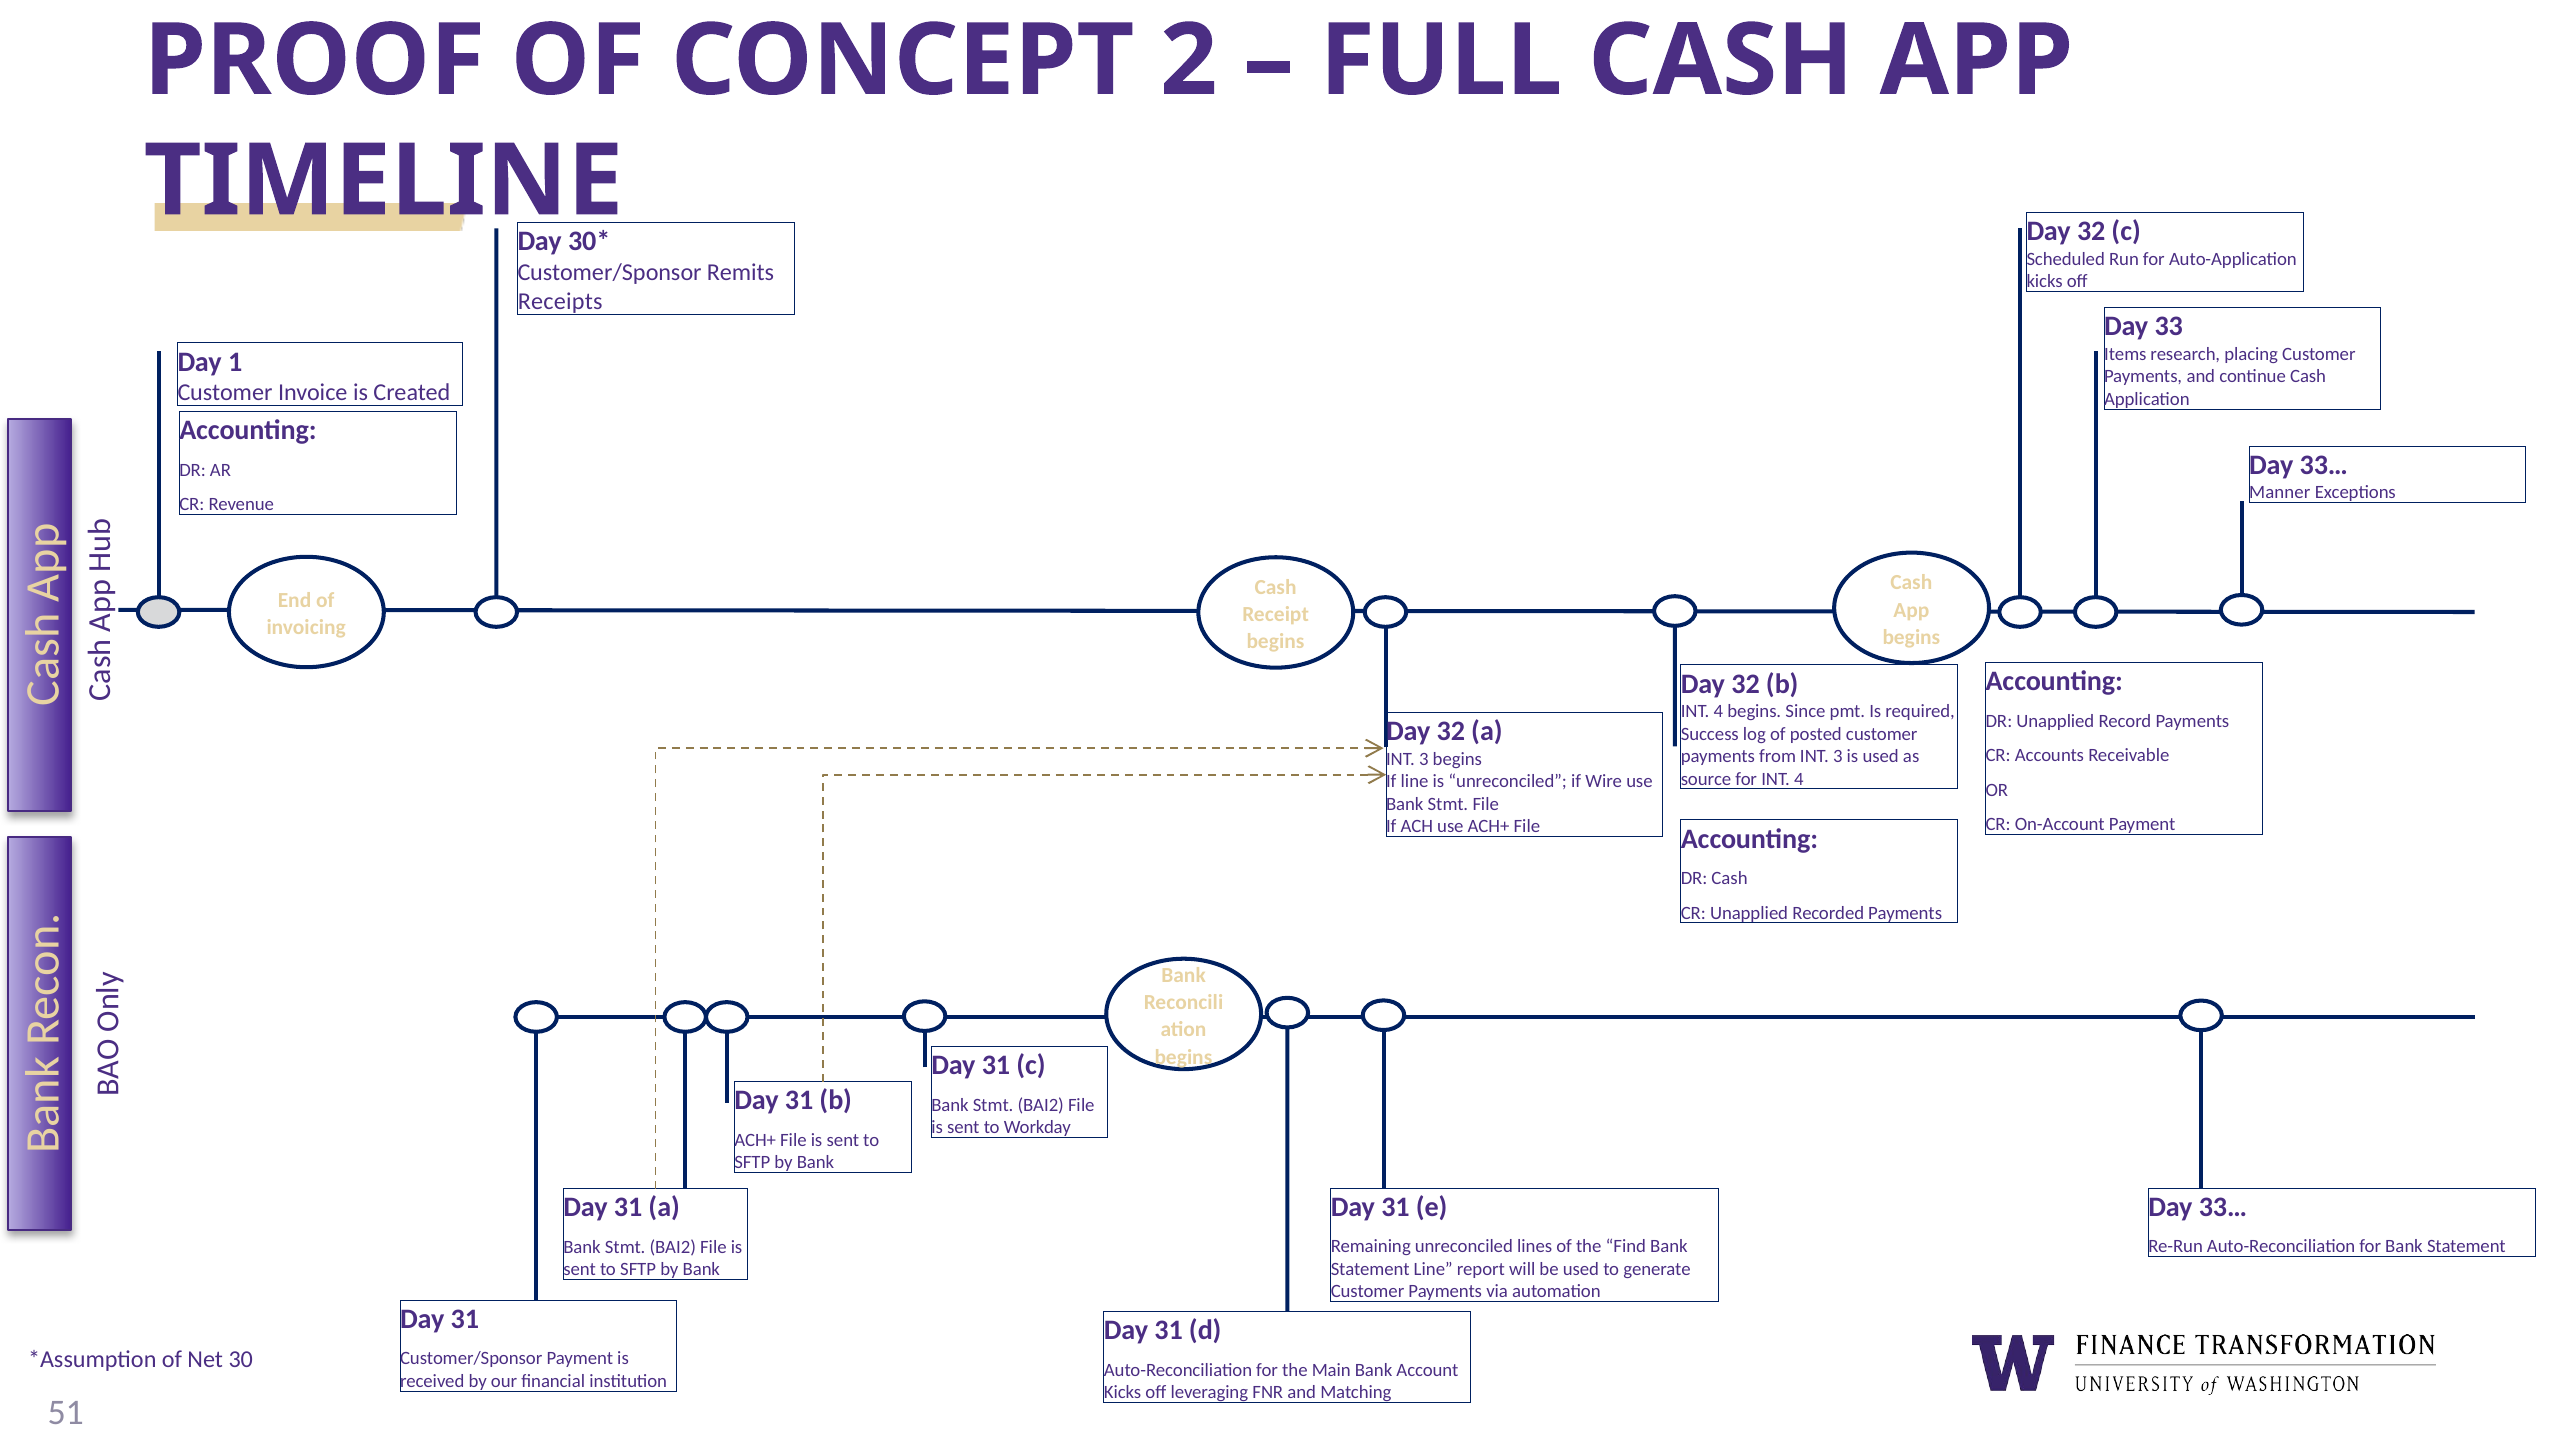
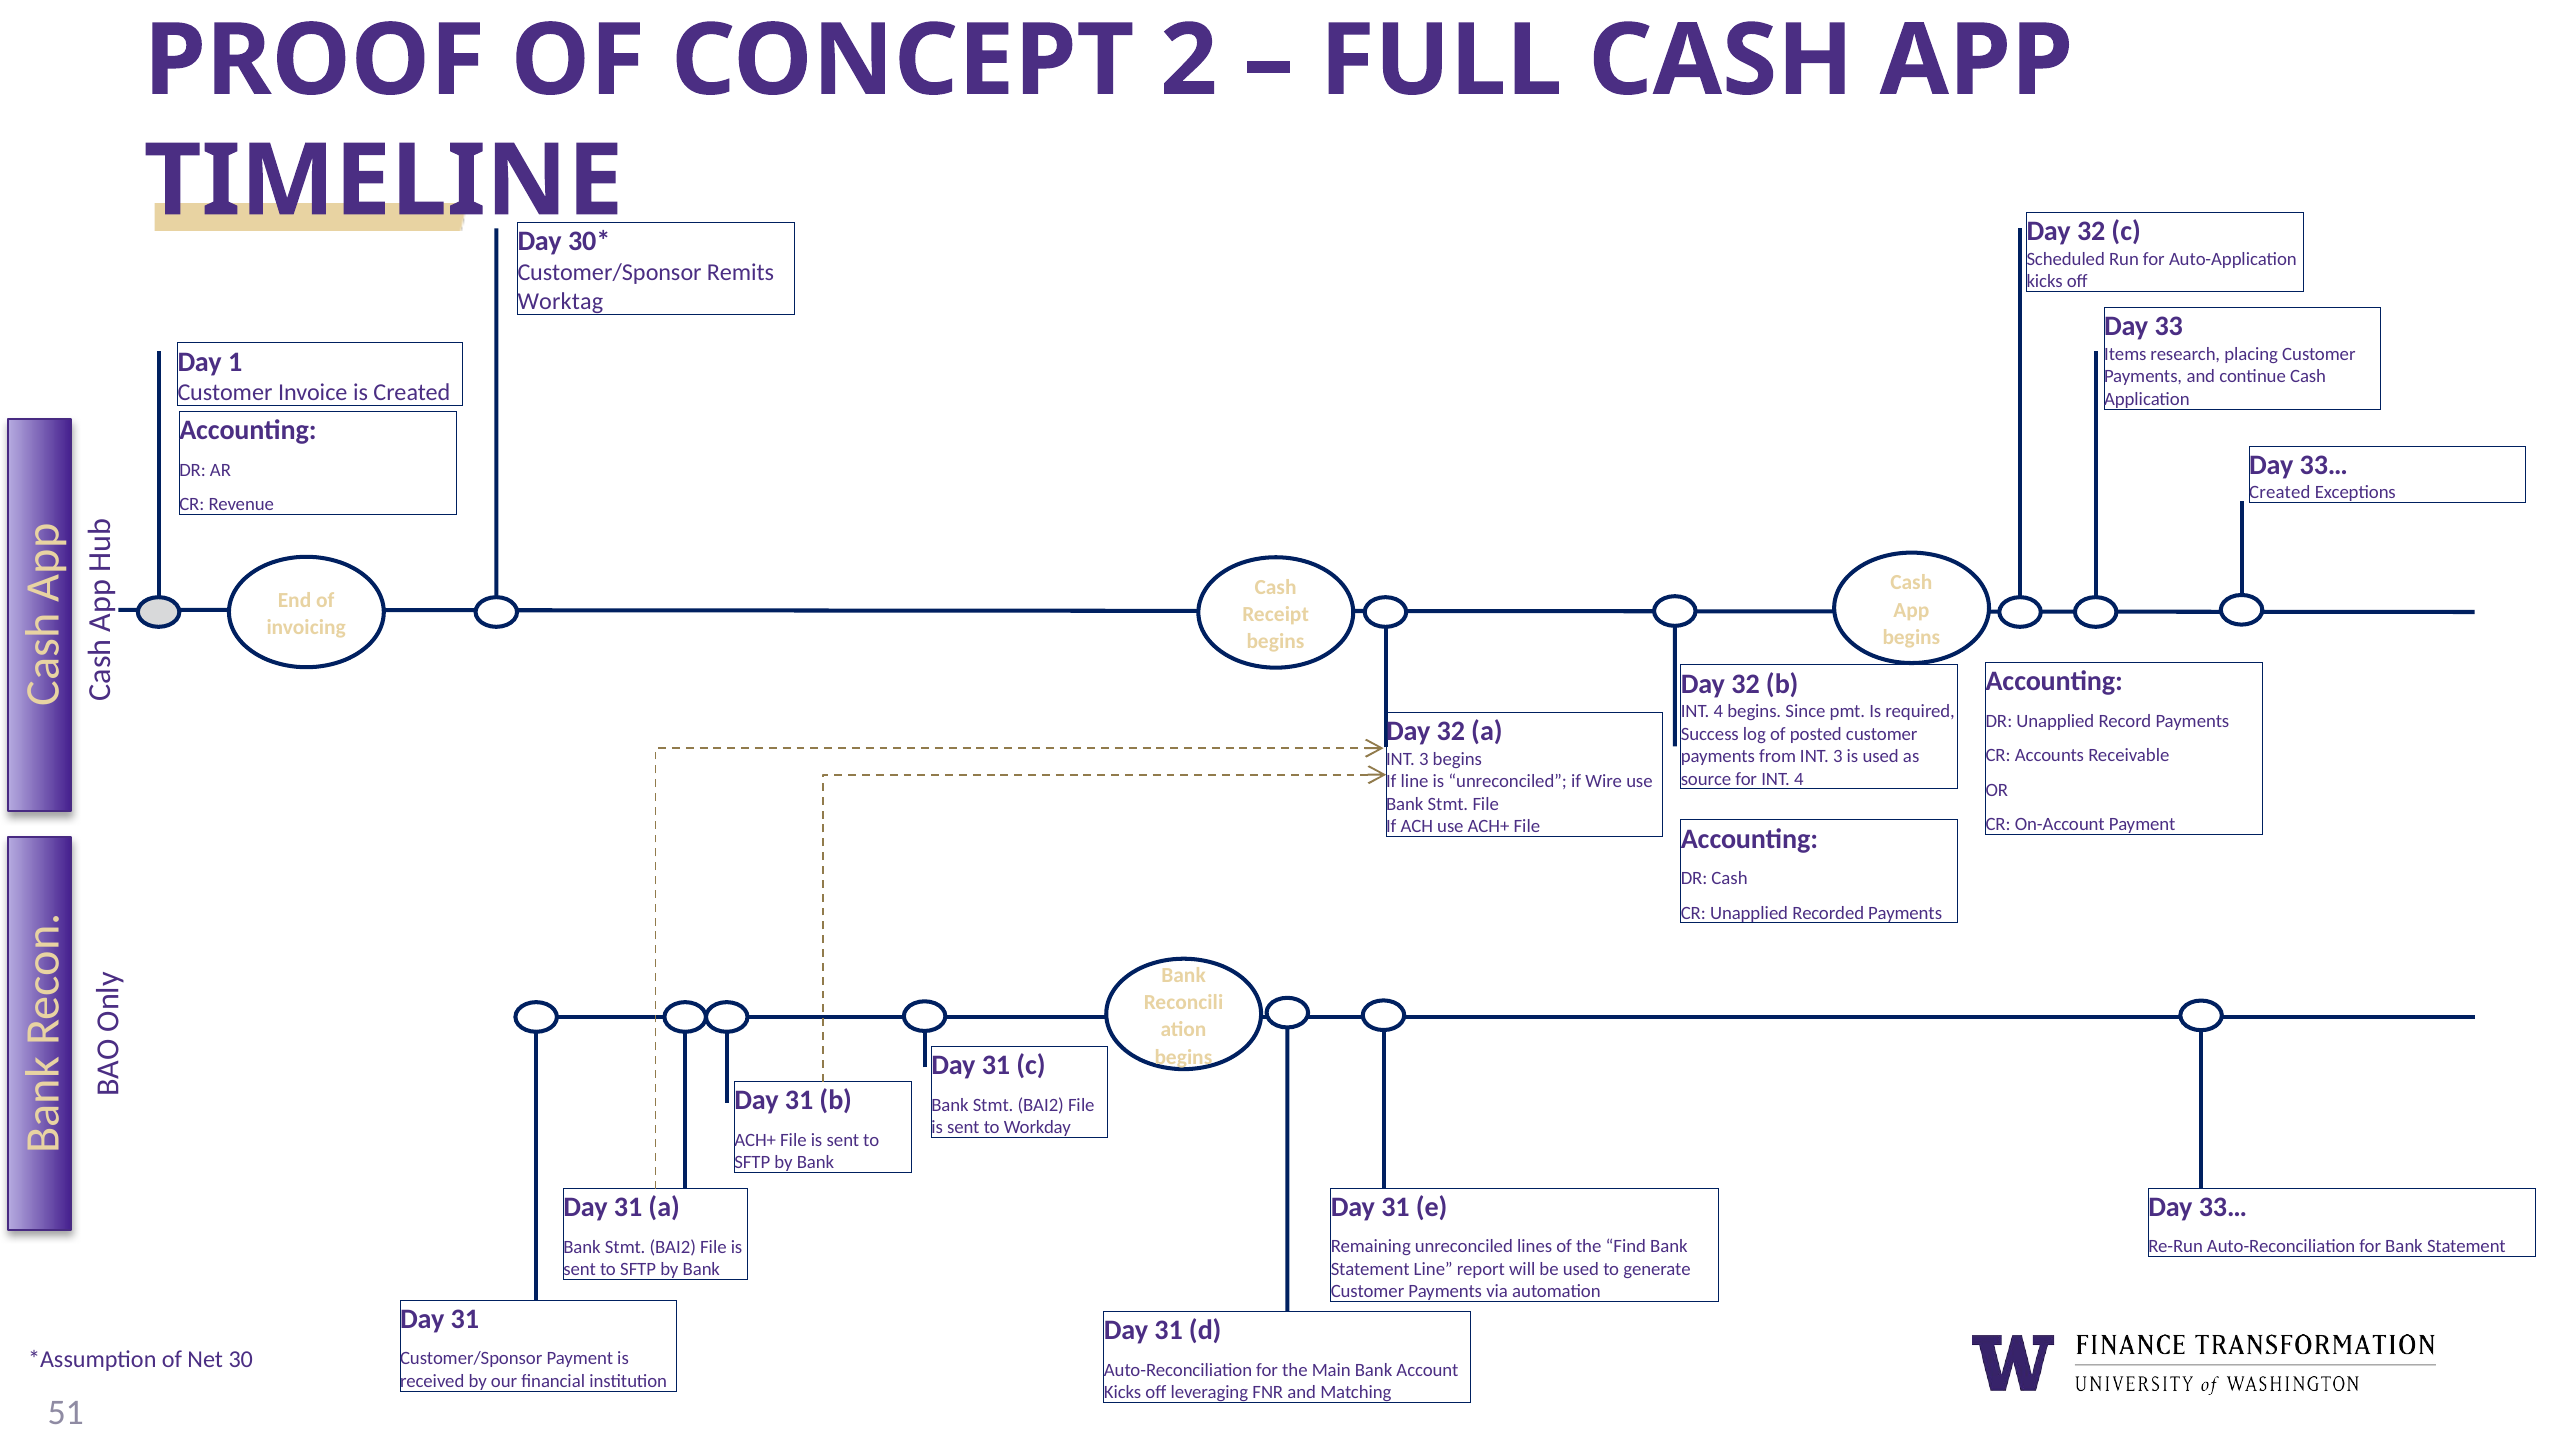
Receipts: Receipts -> Worktag
Manner at (2280, 492): Manner -> Created
